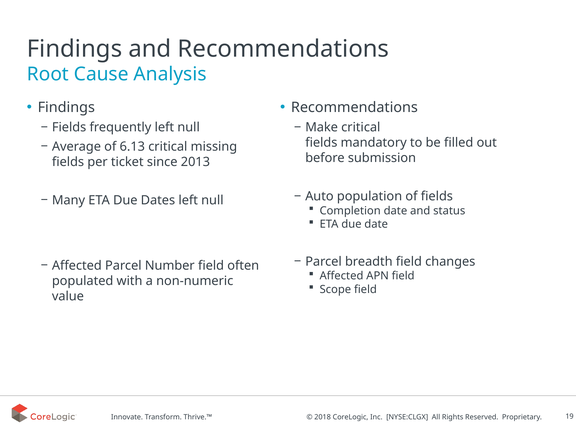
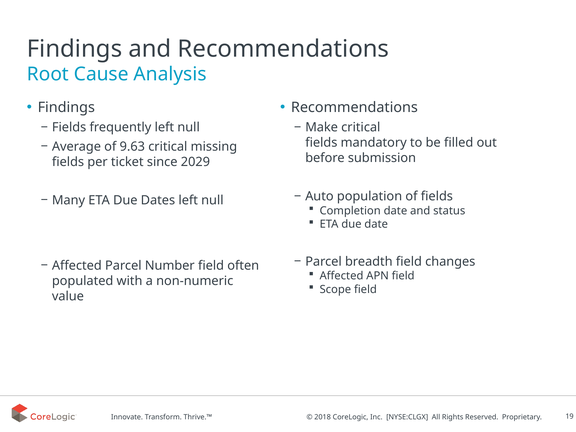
6.13: 6.13 -> 9.63
2013: 2013 -> 2029
